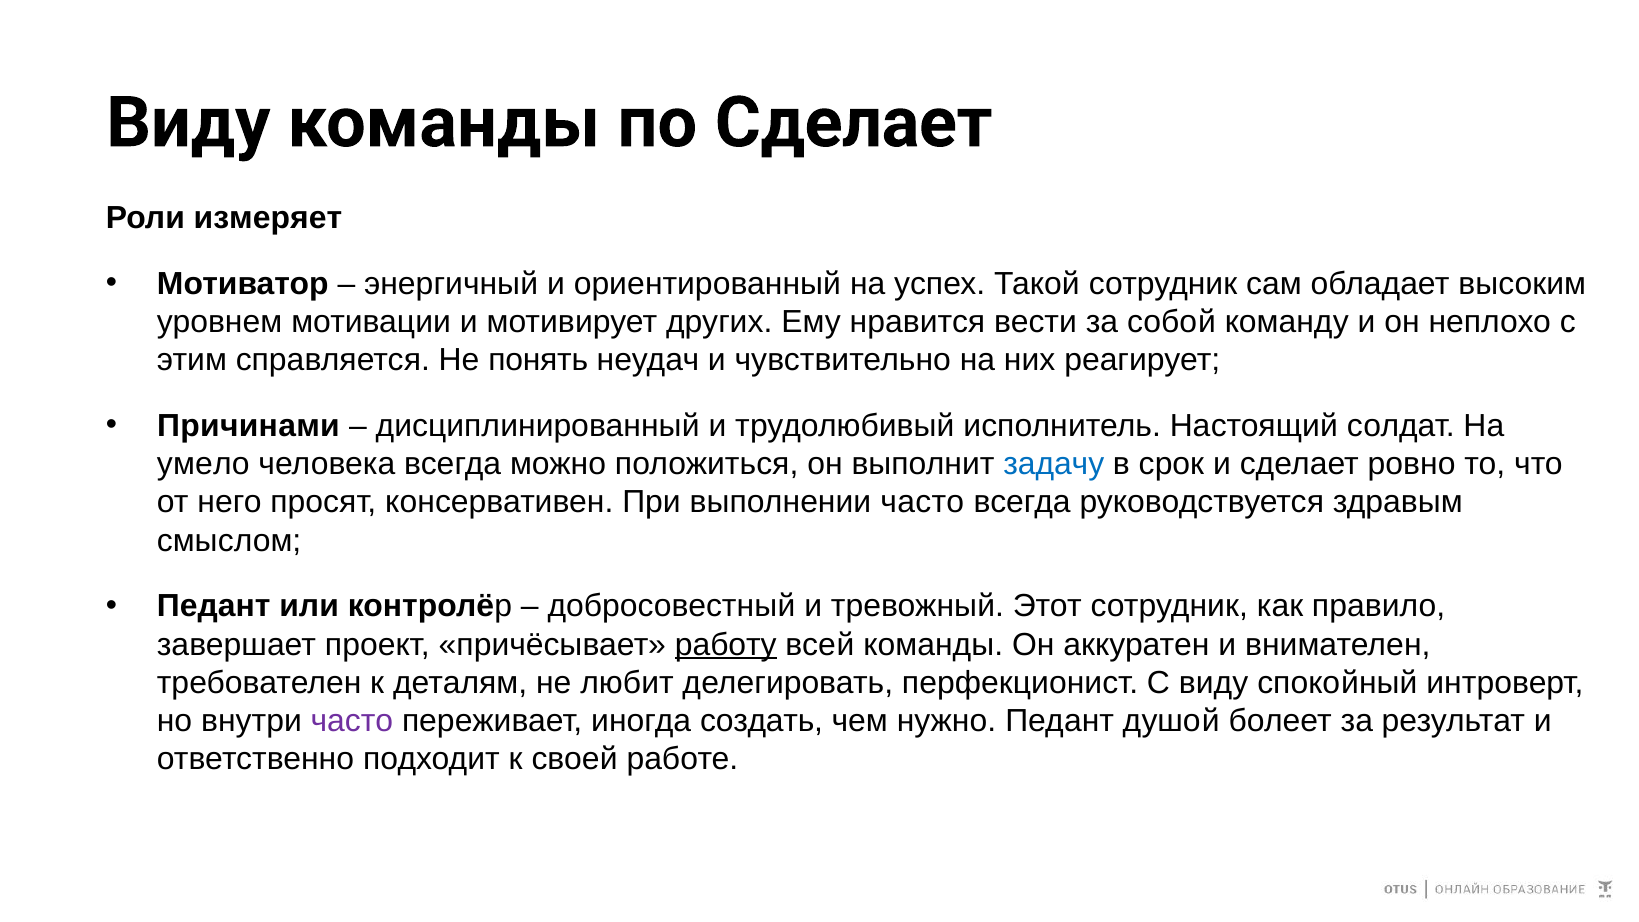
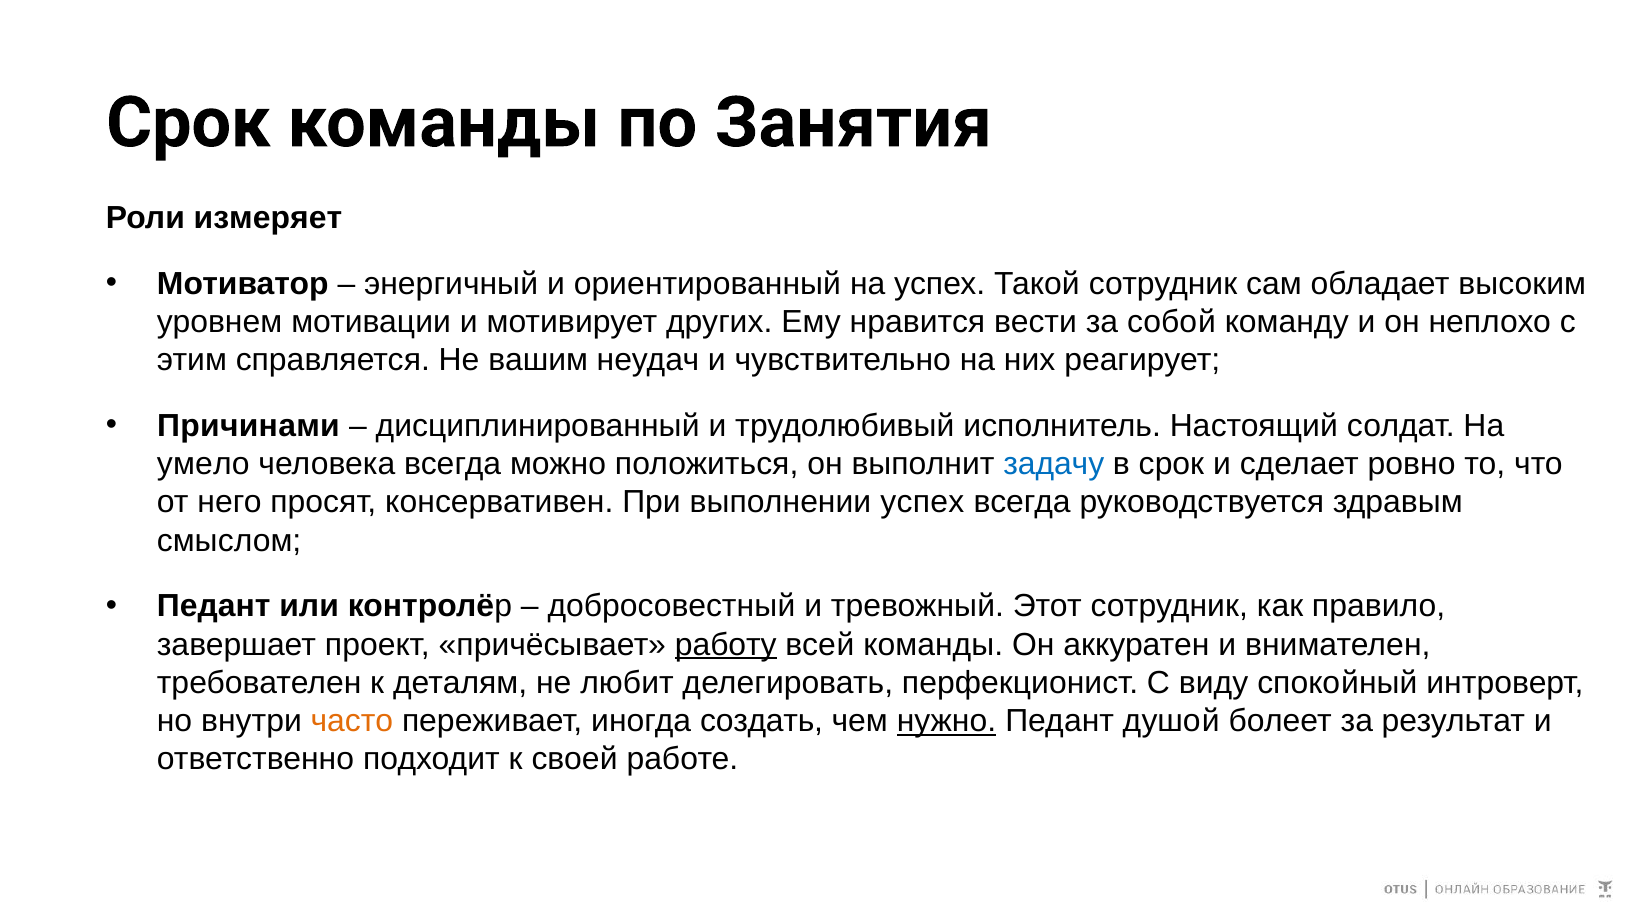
Виду at (188, 123): Виду -> Срок
по Сделает: Сделает -> Занятия
понять: понять -> вашим
выполнении часто: часто -> успех
часто at (352, 721) colour: purple -> orange
нужно underline: none -> present
